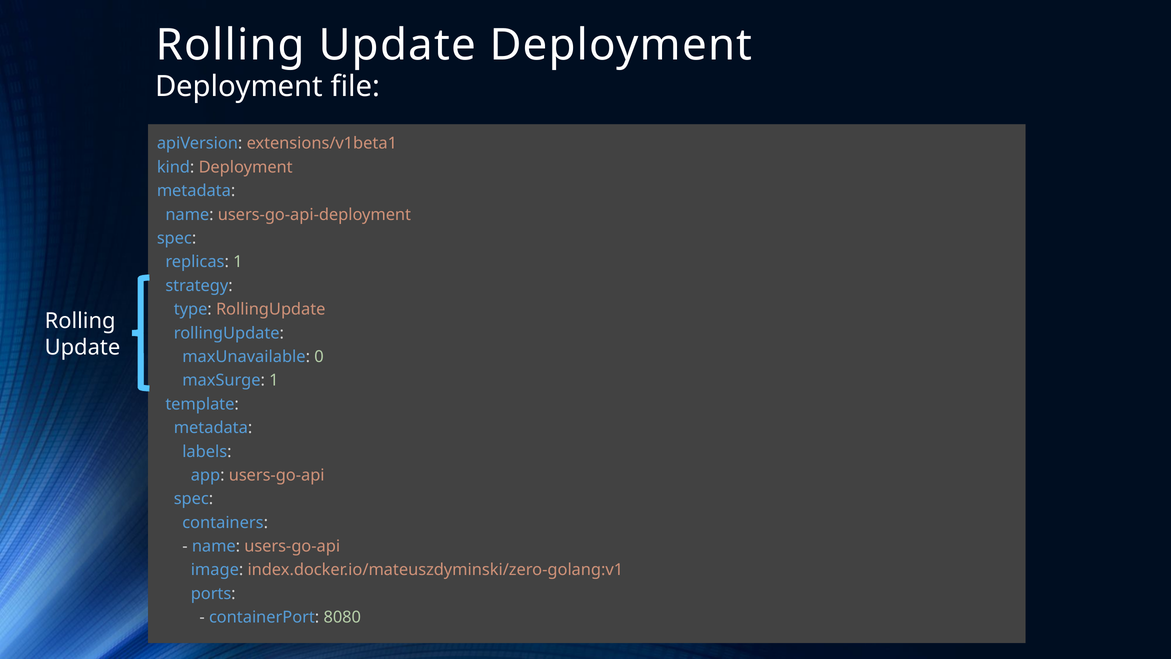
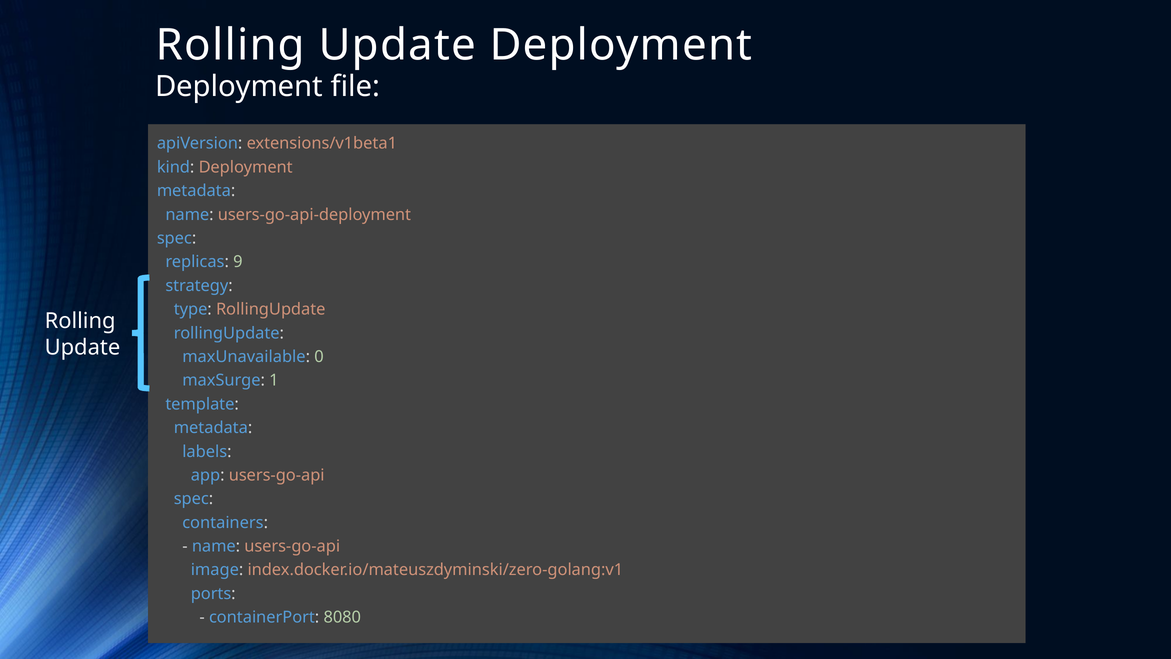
replicas 1: 1 -> 9
